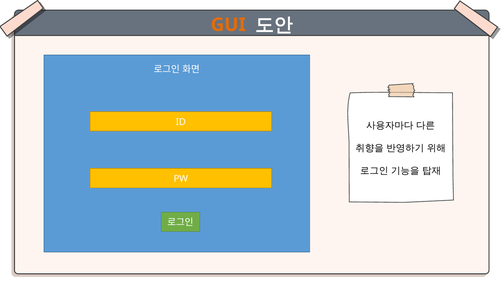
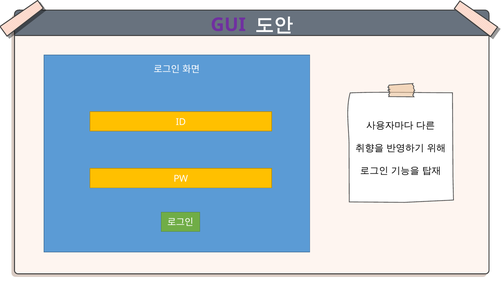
GUI colour: orange -> purple
